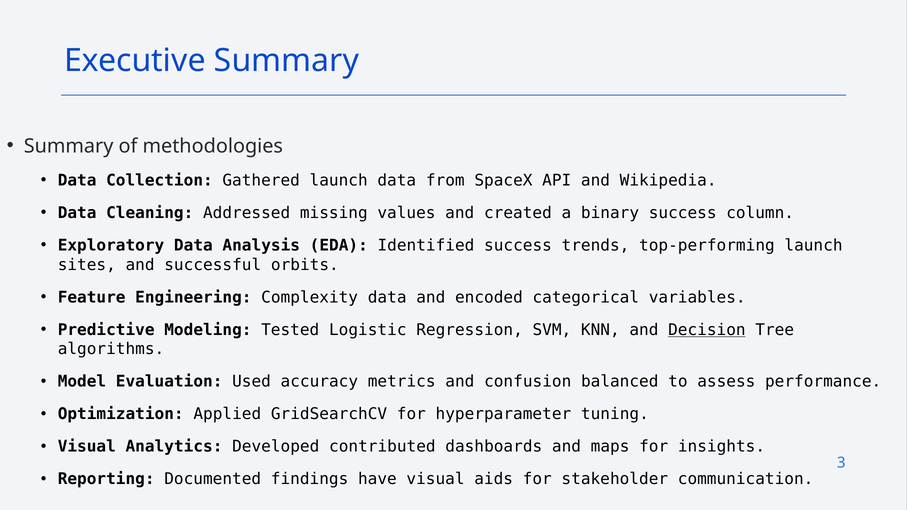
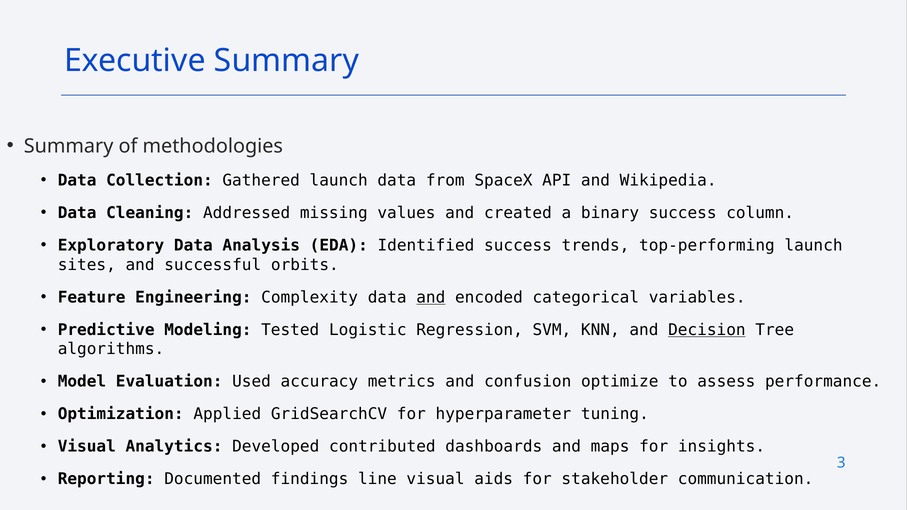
and at (431, 297) underline: none -> present
balanced: balanced -> optimize
have: have -> line
